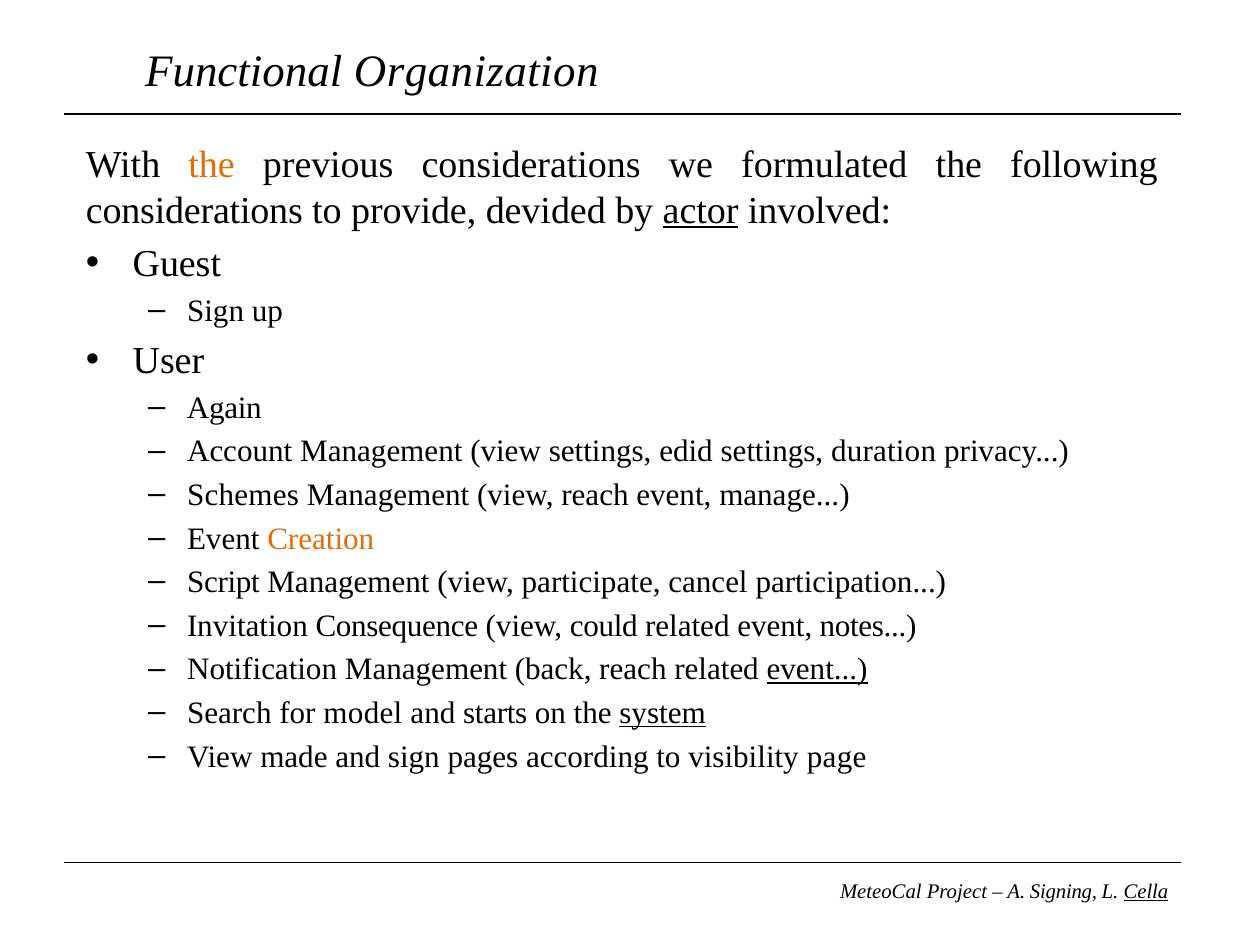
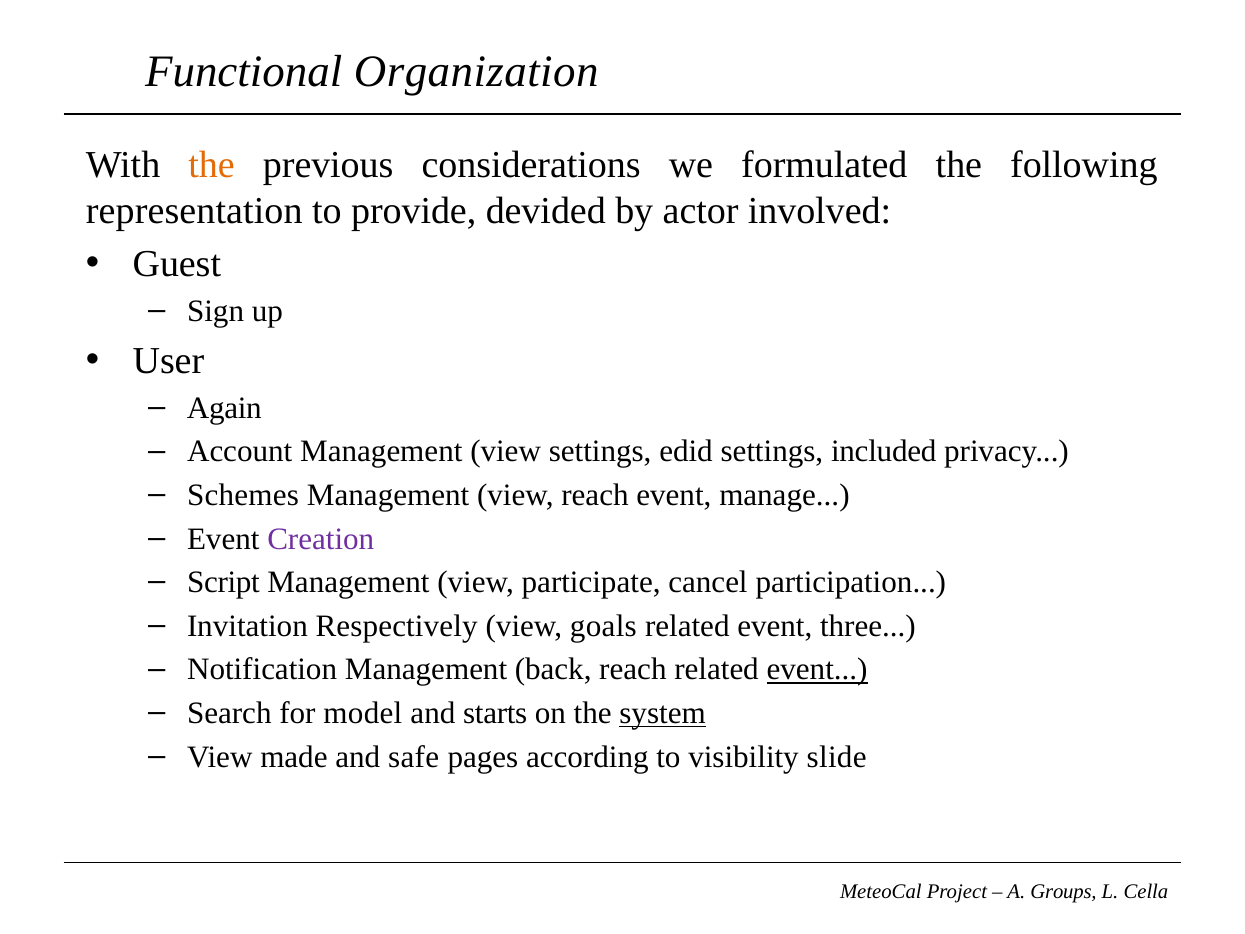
considerations at (194, 211): considerations -> representation
actor underline: present -> none
duration: duration -> included
Creation colour: orange -> purple
Consequence: Consequence -> Respectively
could: could -> goals
notes: notes -> three
and sign: sign -> safe
page: page -> slide
Signing: Signing -> Groups
Cella underline: present -> none
